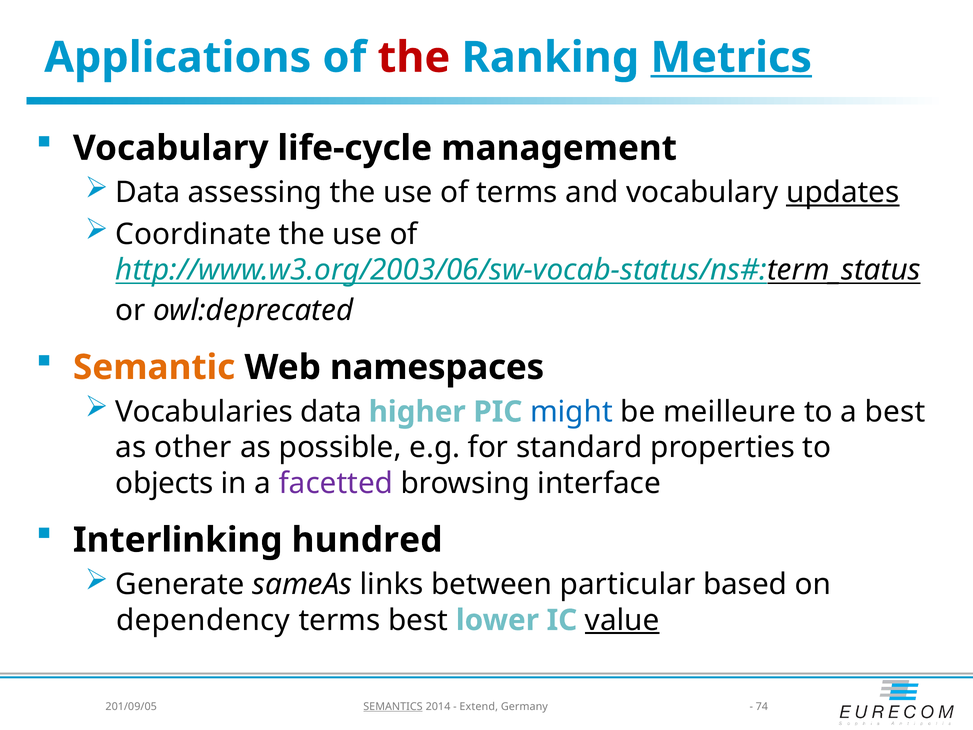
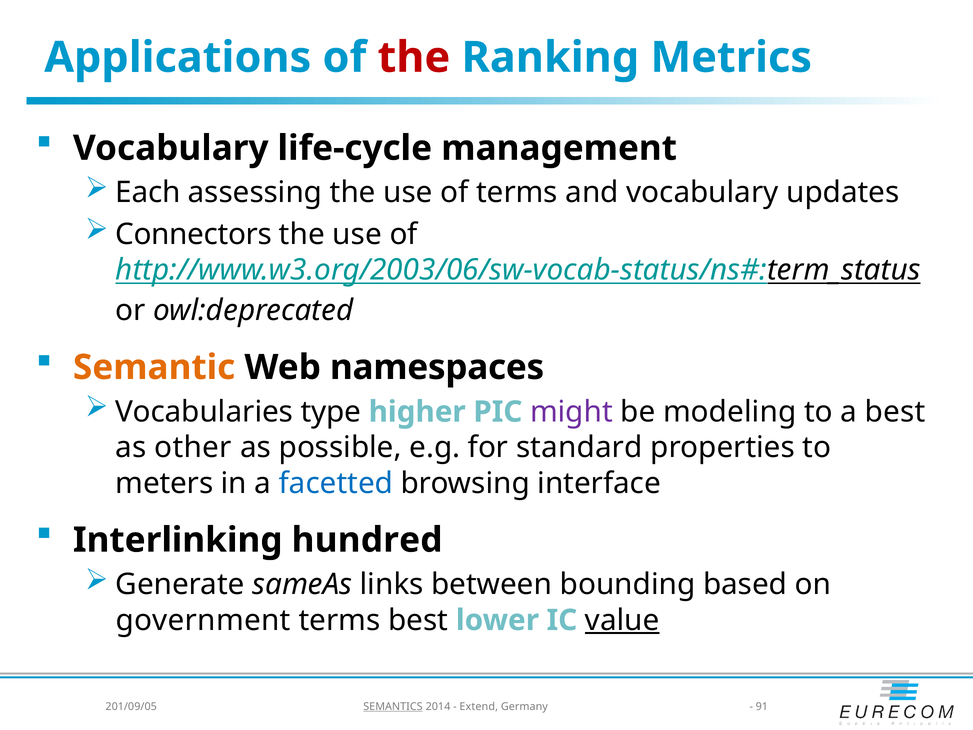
Metrics underline: present -> none
Data at (148, 193): Data -> Each
updates underline: present -> none
Coordinate: Coordinate -> Connectors
Vocabularies data: data -> type
might colour: blue -> purple
meilleure: meilleure -> modeling
objects: objects -> meters
facetted colour: purple -> blue
particular: particular -> bounding
dependency: dependency -> government
74: 74 -> 91
